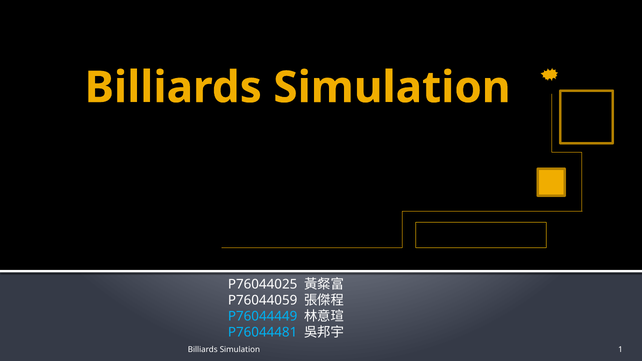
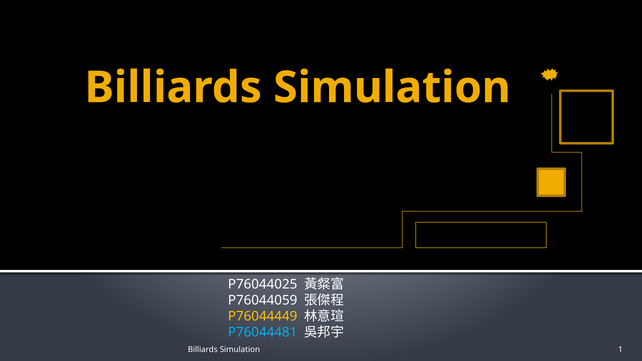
P76044449 colour: light blue -> yellow
